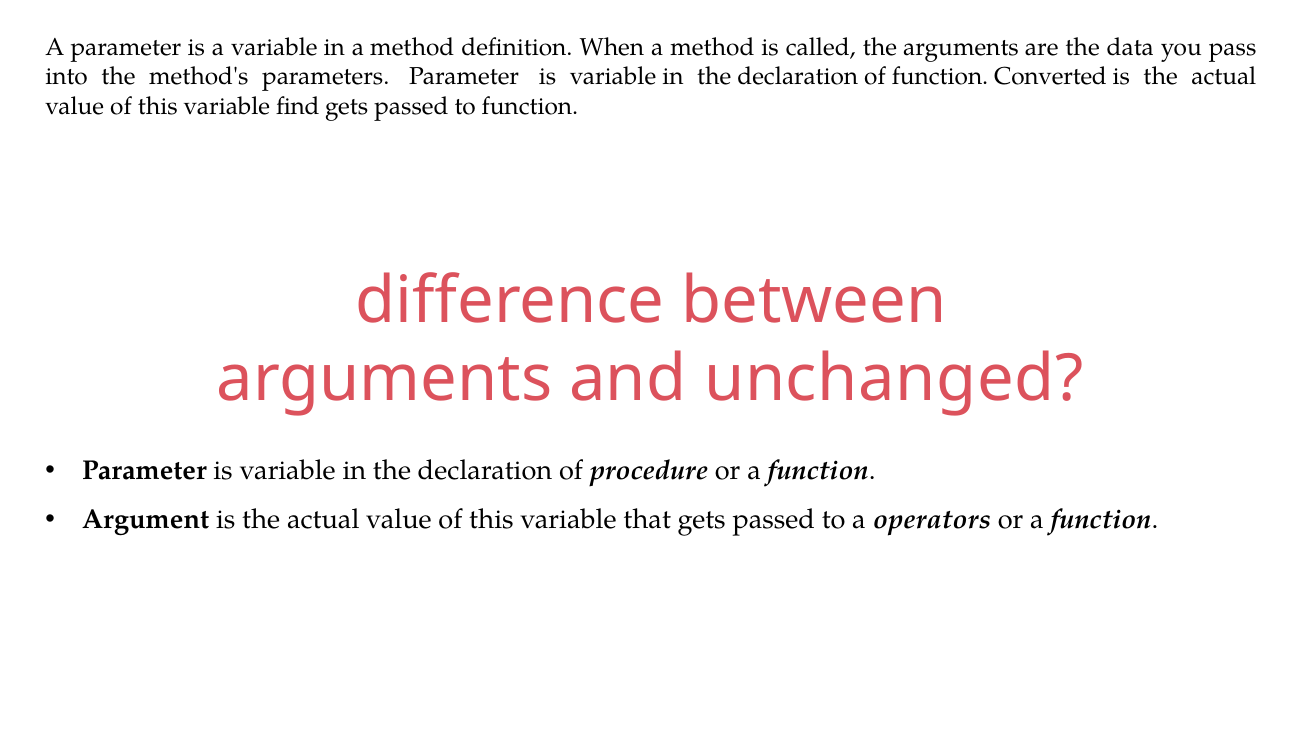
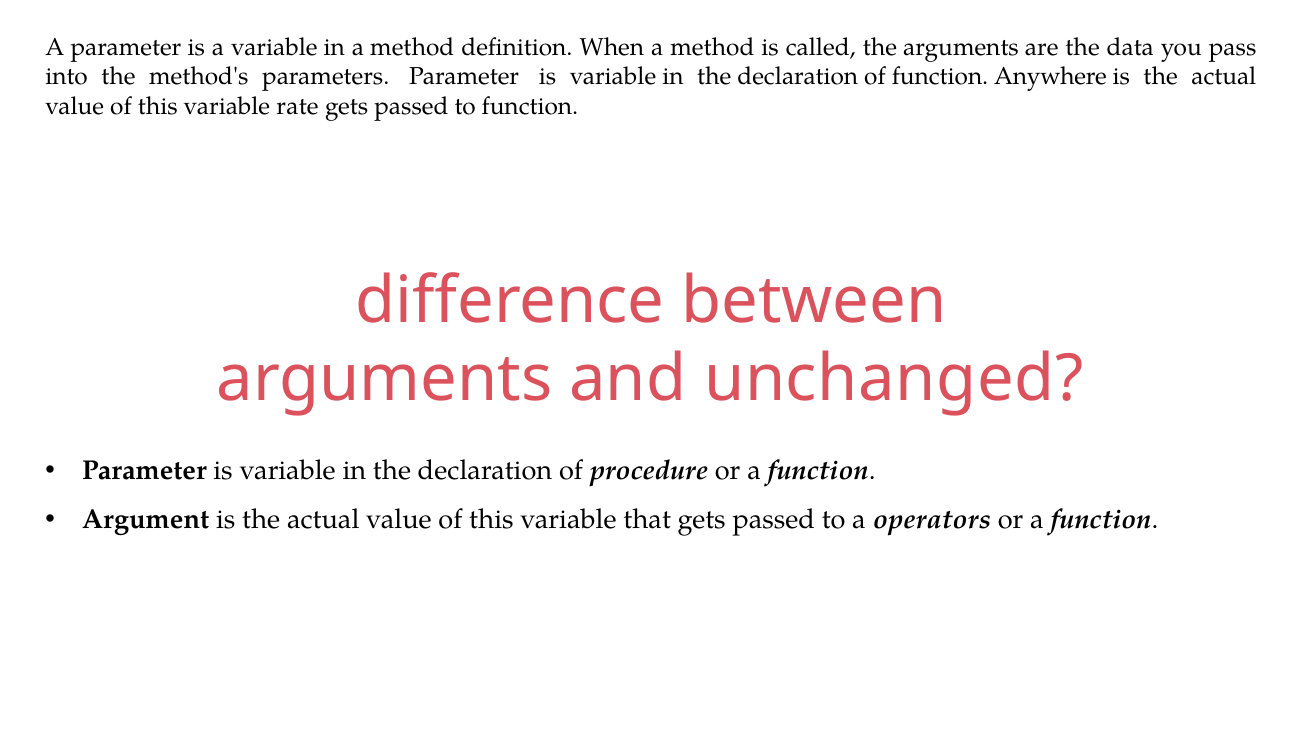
Converted: Converted -> Anywhere
find: find -> rate
